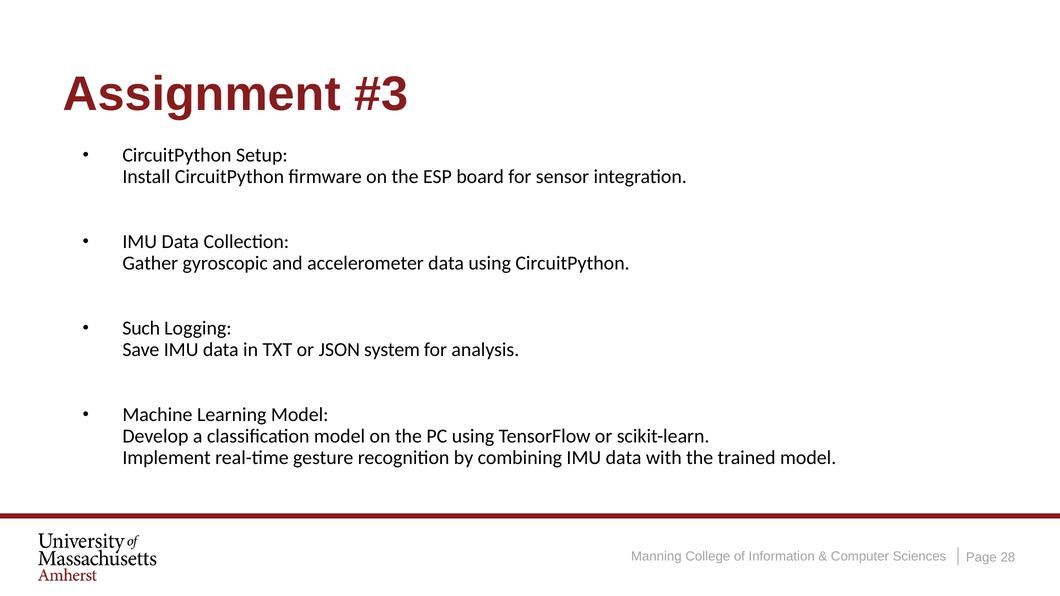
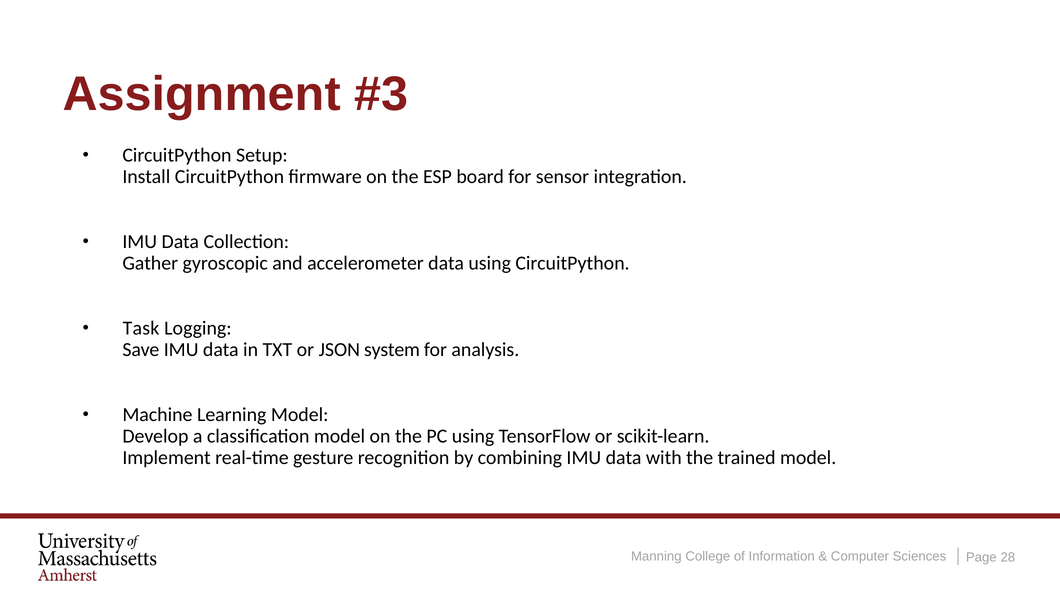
Such: Such -> Task
